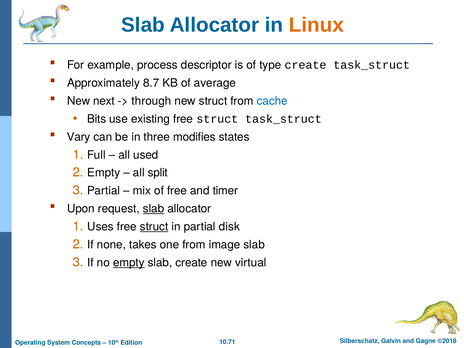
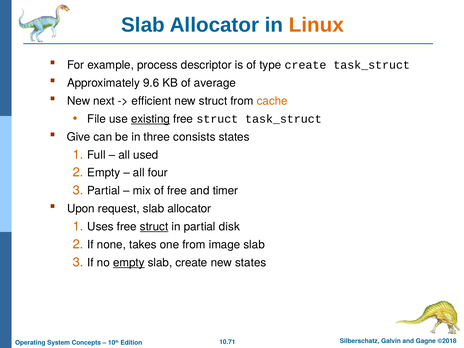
8.7: 8.7 -> 9.6
through: through -> efficient
cache colour: blue -> orange
Bits: Bits -> File
existing underline: none -> present
Vary: Vary -> Give
modifies: modifies -> consists
split: split -> four
slab at (154, 209) underline: present -> none
new virtual: virtual -> states
